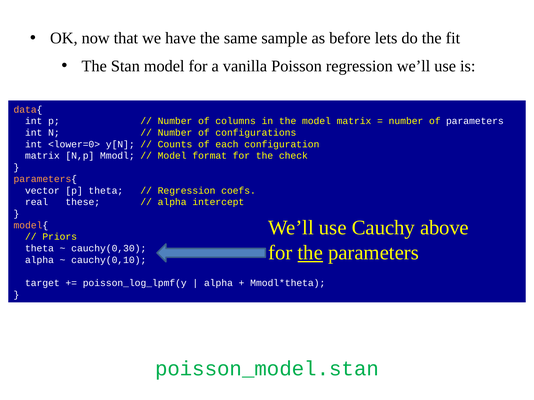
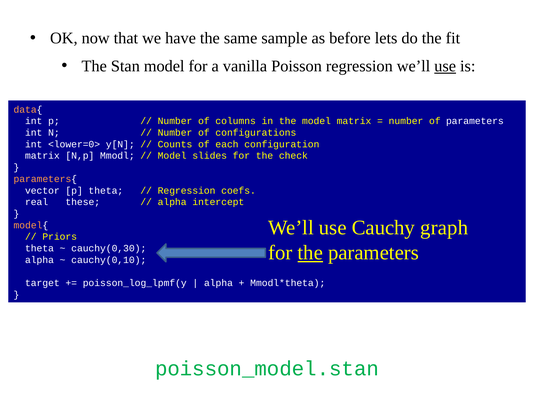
use at (445, 66) underline: none -> present
format: format -> slides
above: above -> graph
